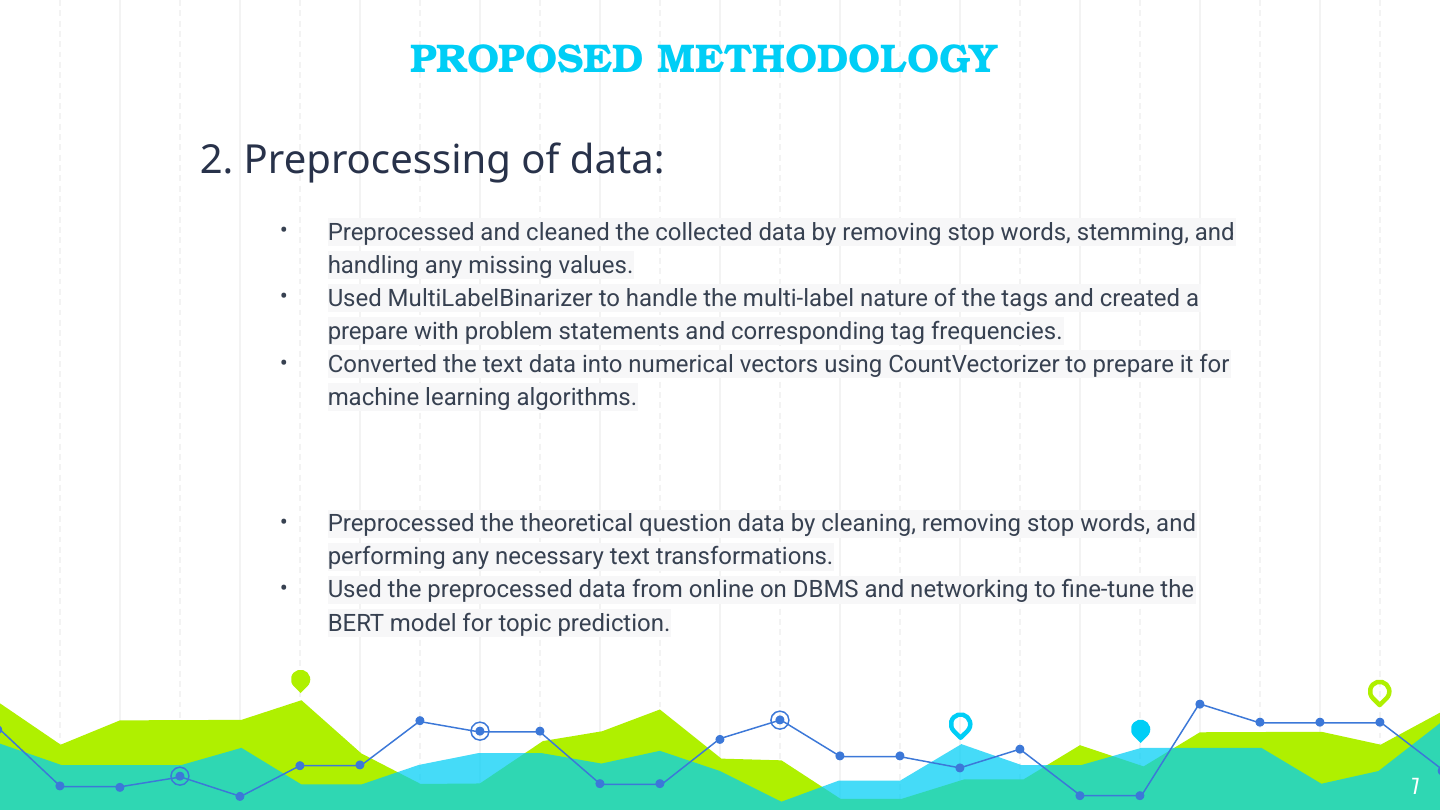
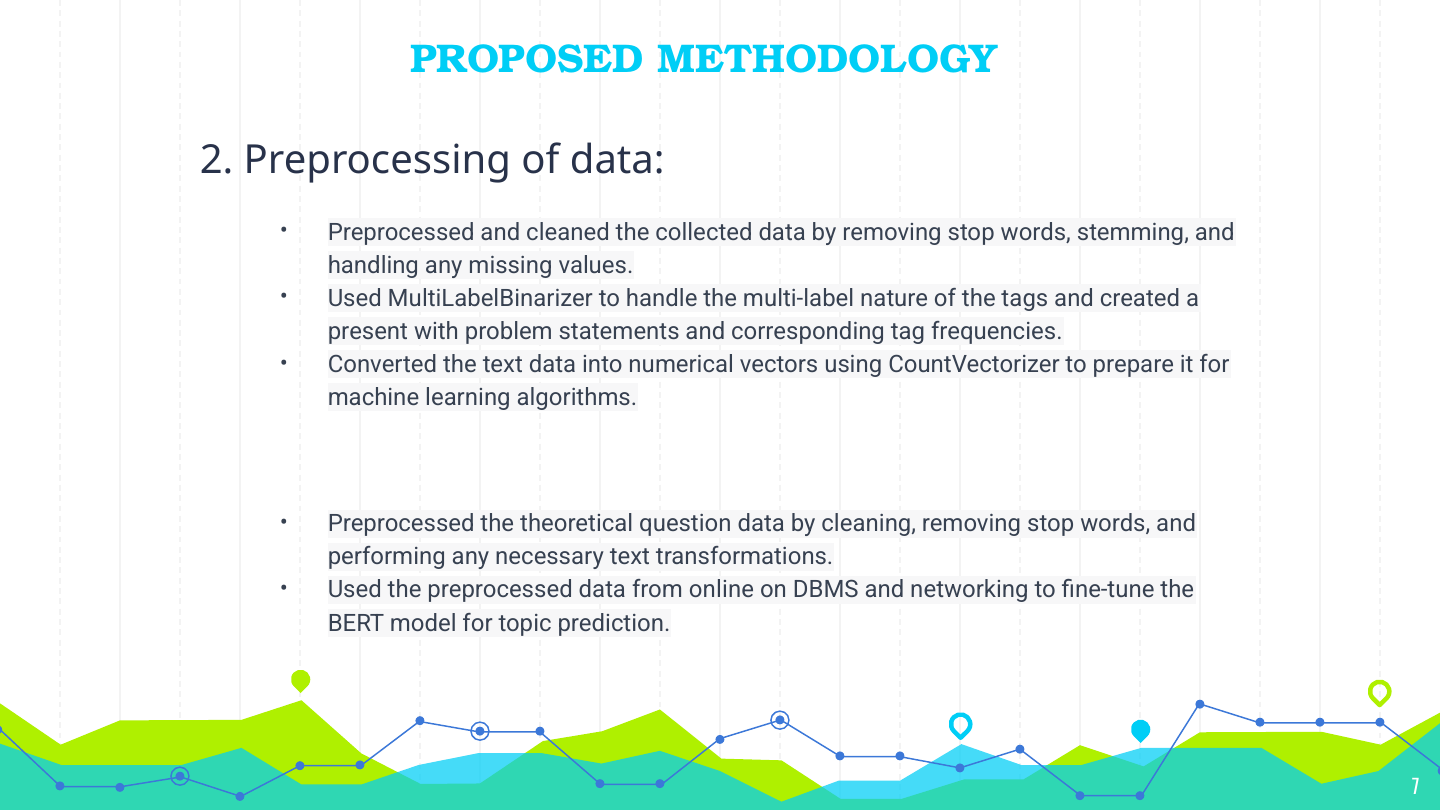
prepare at (368, 331): prepare -> present
